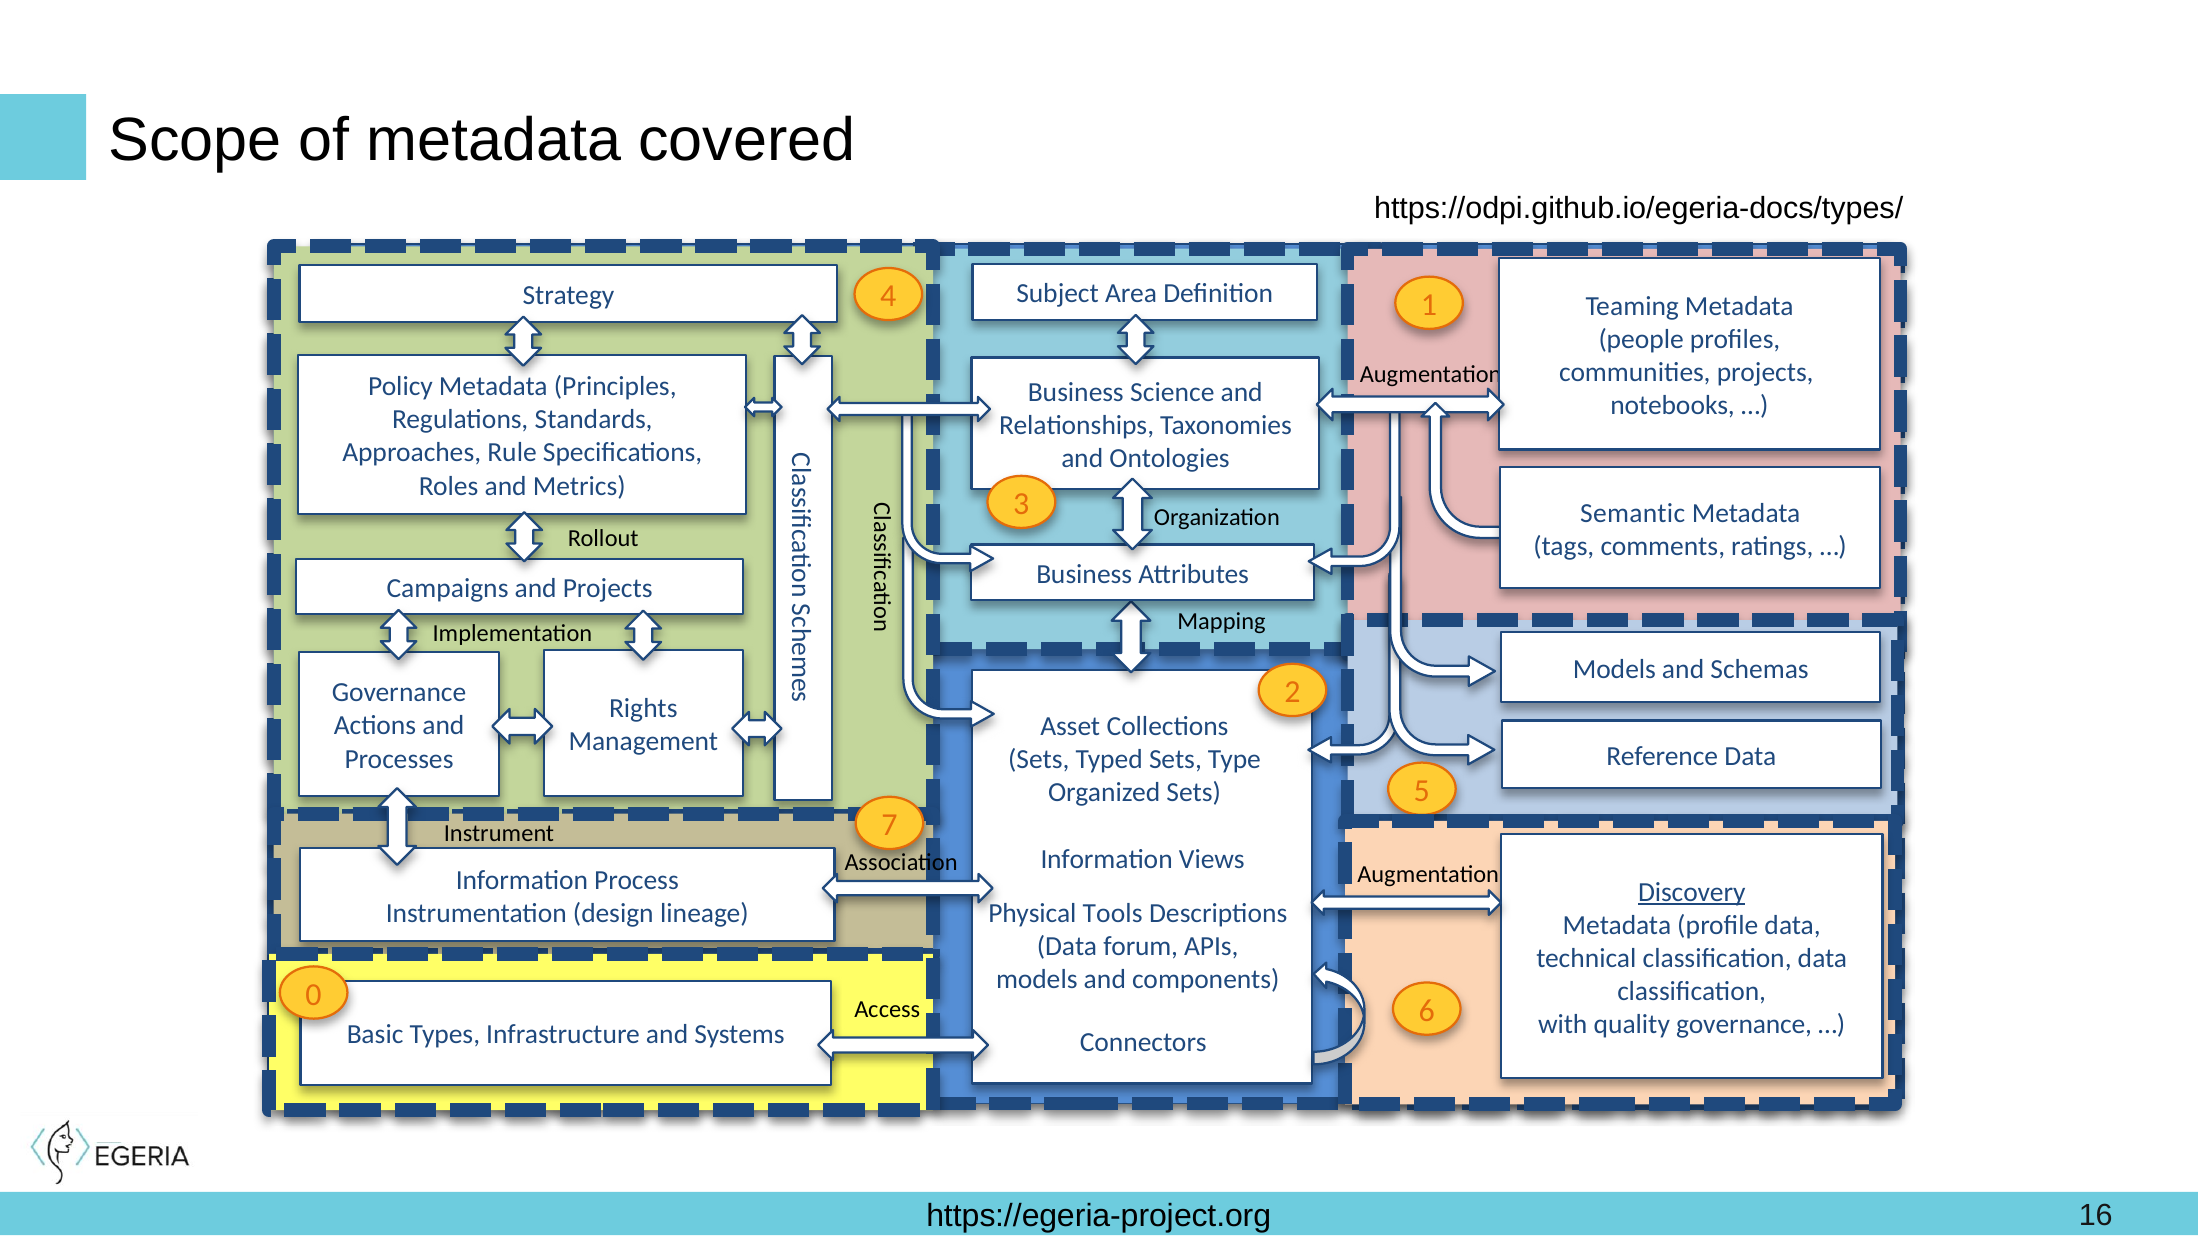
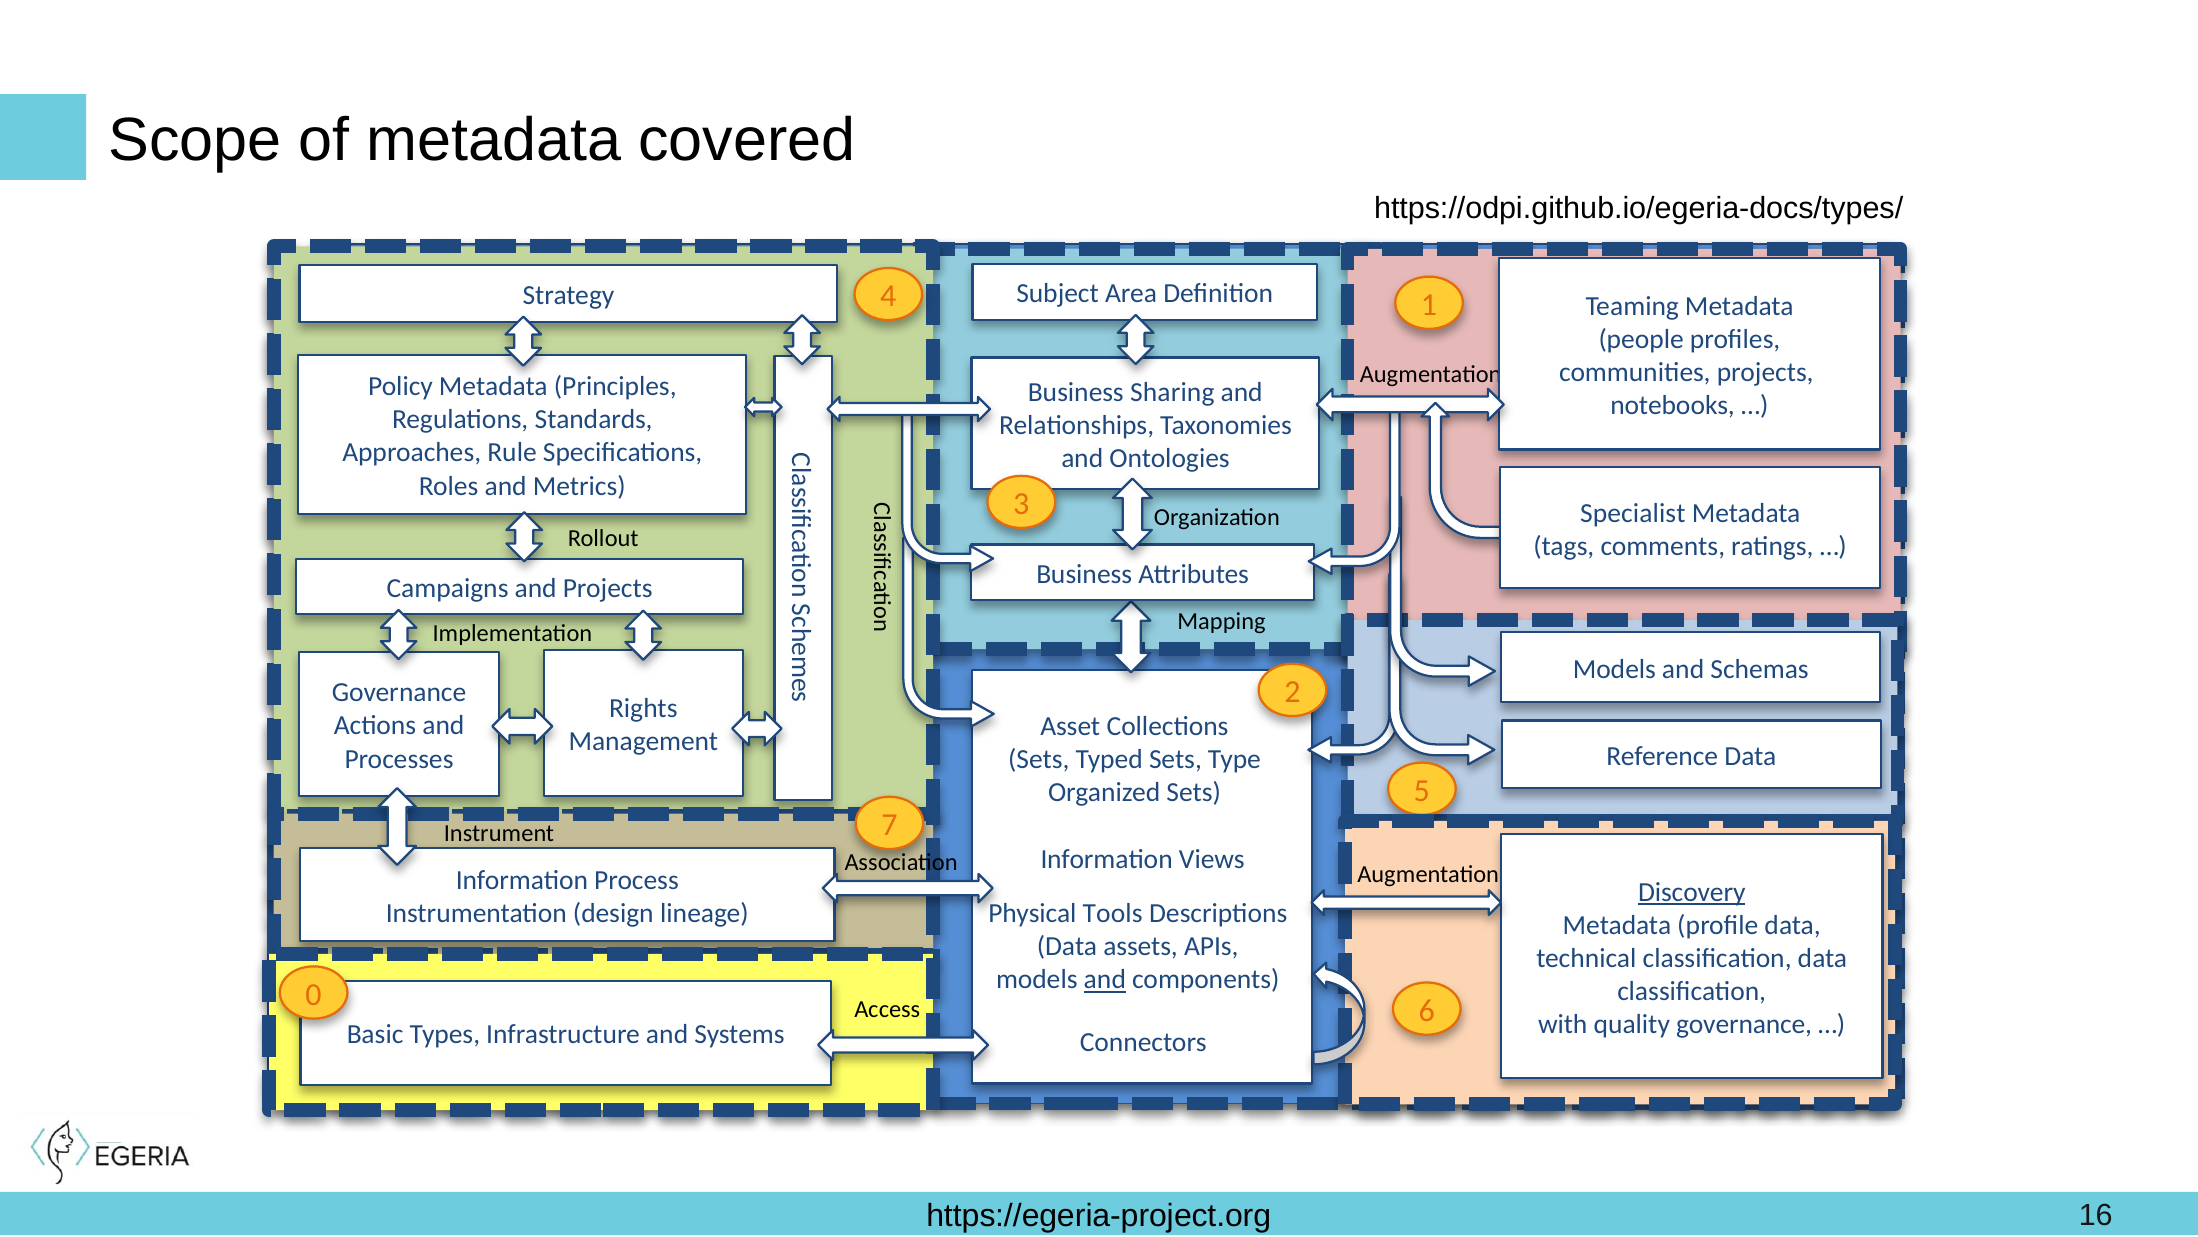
Science: Science -> Sharing
Semantic: Semantic -> Specialist
forum: forum -> assets
and at (1105, 979) underline: none -> present
